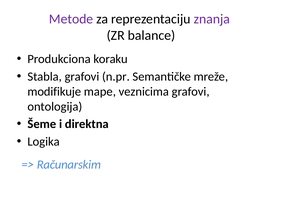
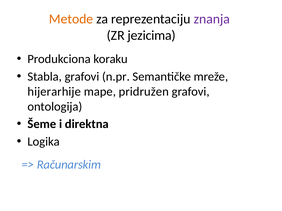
Metode colour: purple -> orange
balance: balance -> jezicima
modifikuje: modifikuje -> hijerarhije
veznicima: veznicima -> pridružen
